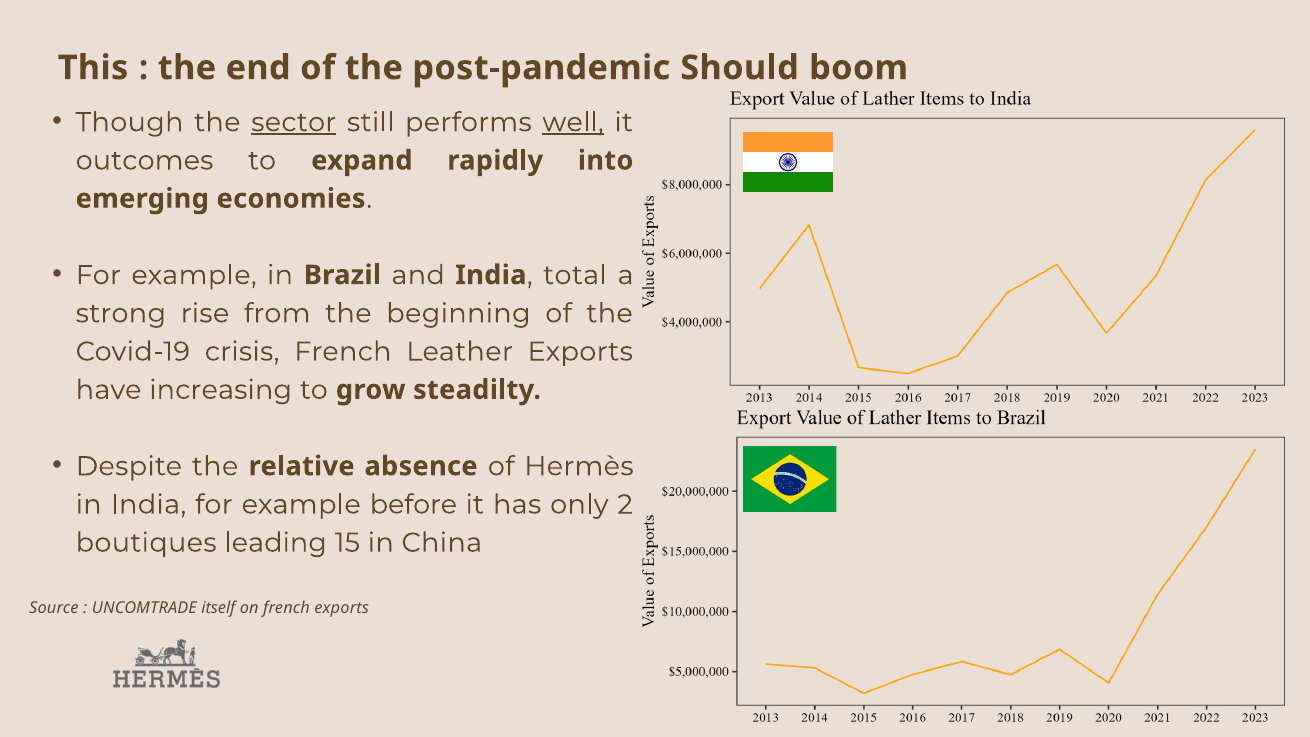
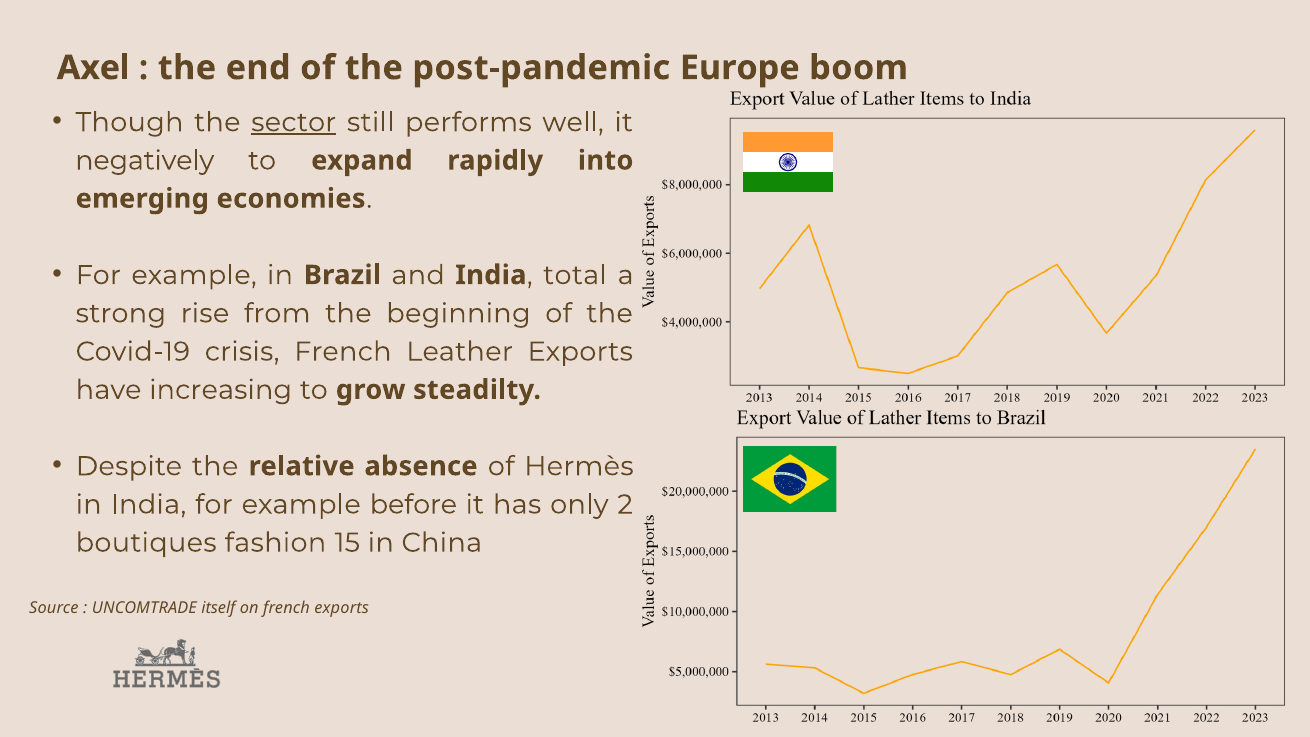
This: This -> Axel
Should: Should -> Europe
well underline: present -> none
outcomes: outcomes -> negatively
leading: leading -> fashion
